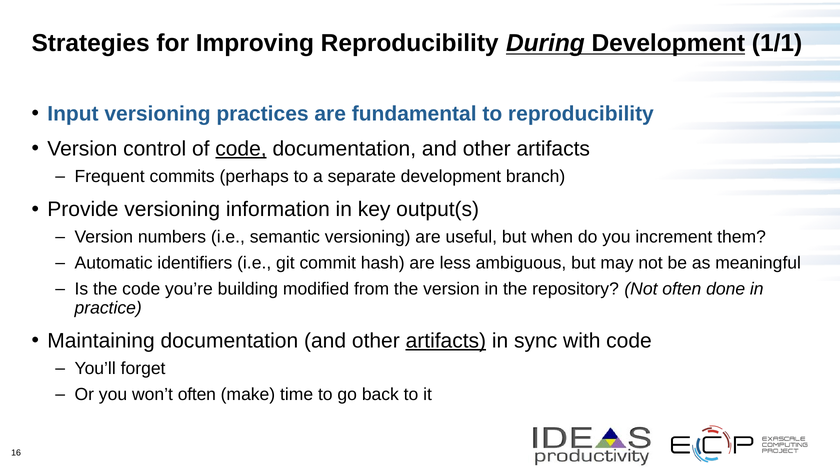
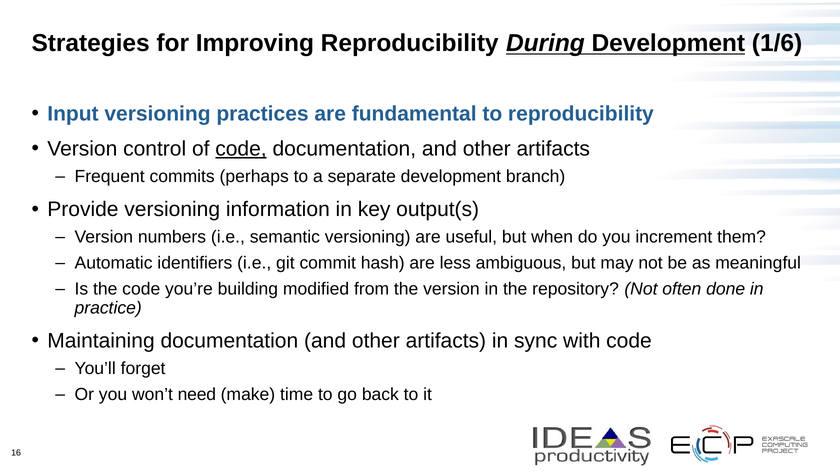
1/1: 1/1 -> 1/6
artifacts at (446, 341) underline: present -> none
won’t often: often -> need
